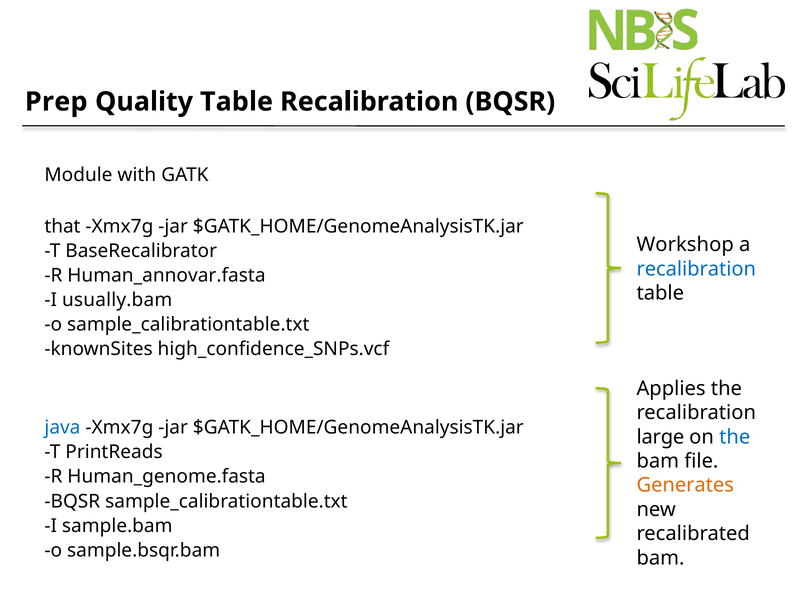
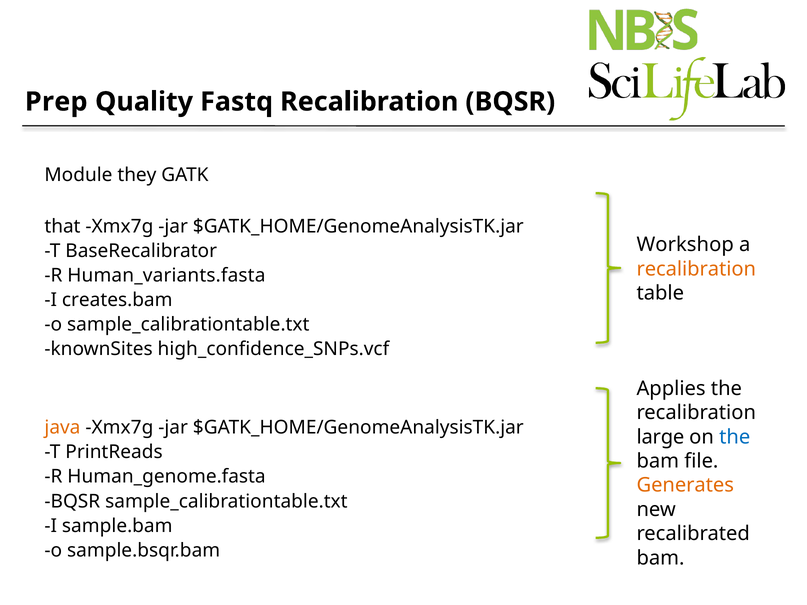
Quality Table: Table -> Fastq
with: with -> they
recalibration at (696, 269) colour: blue -> orange
Human_annovar.fasta: Human_annovar.fasta -> Human_variants.fasta
usually.bam: usually.bam -> creates.bam
java colour: blue -> orange
